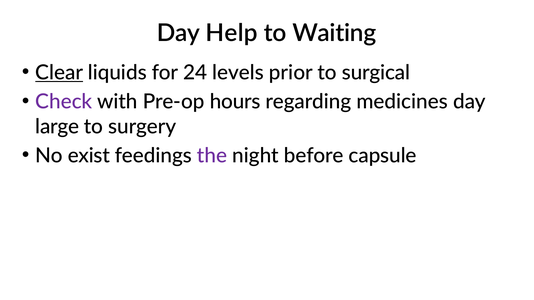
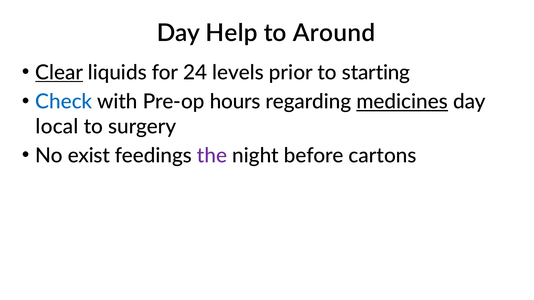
Waiting: Waiting -> Around
surgical: surgical -> starting
Check colour: purple -> blue
medicines underline: none -> present
large: large -> local
capsule: capsule -> cartons
